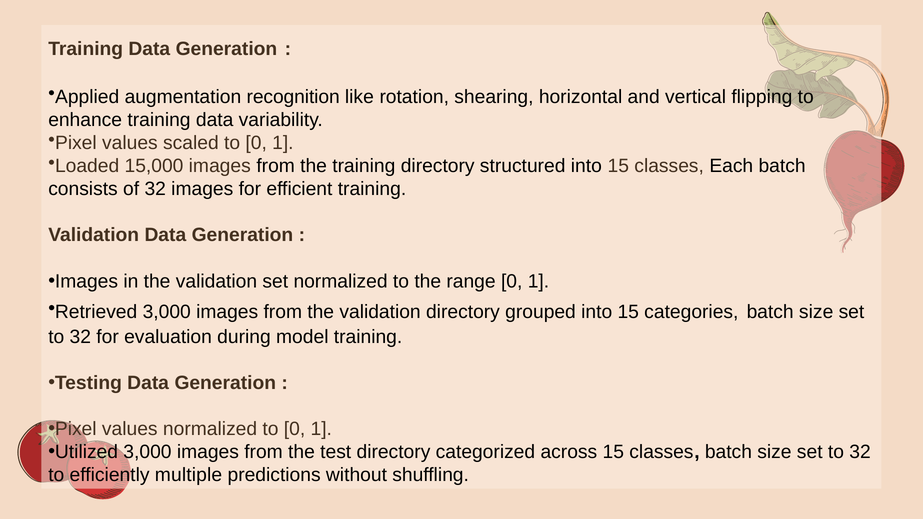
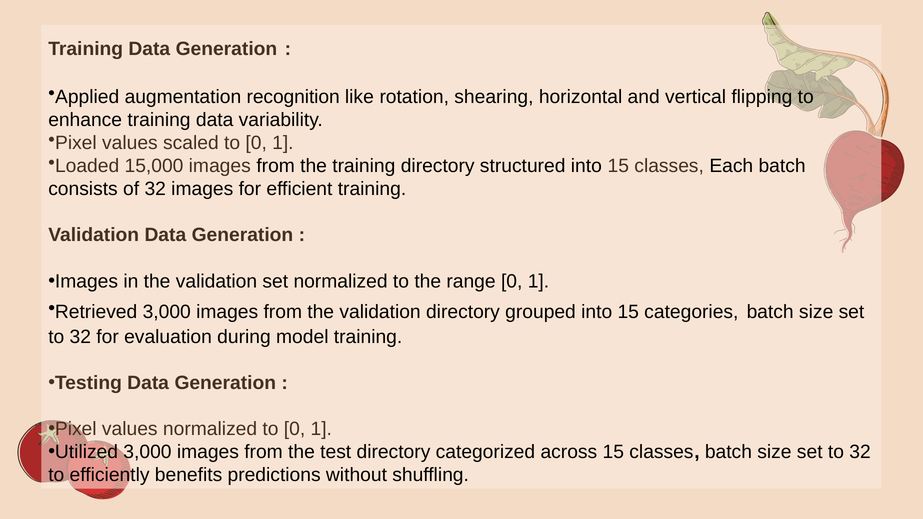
multiple: multiple -> benefits
